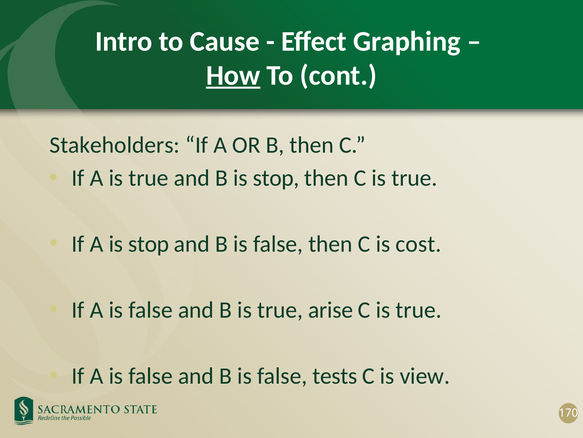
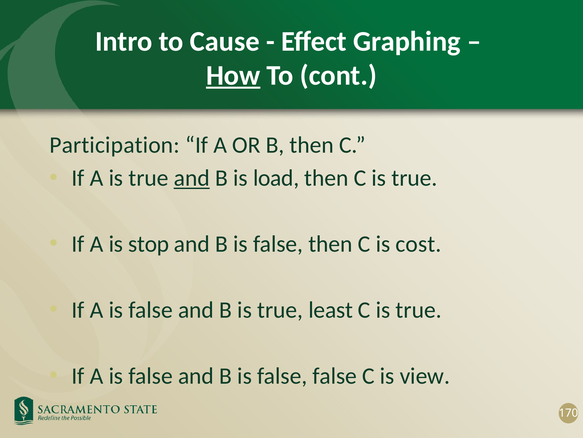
Stakeholders: Stakeholders -> Participation
and at (192, 178) underline: none -> present
B is stop: stop -> load
arise: arise -> least
false tests: tests -> false
